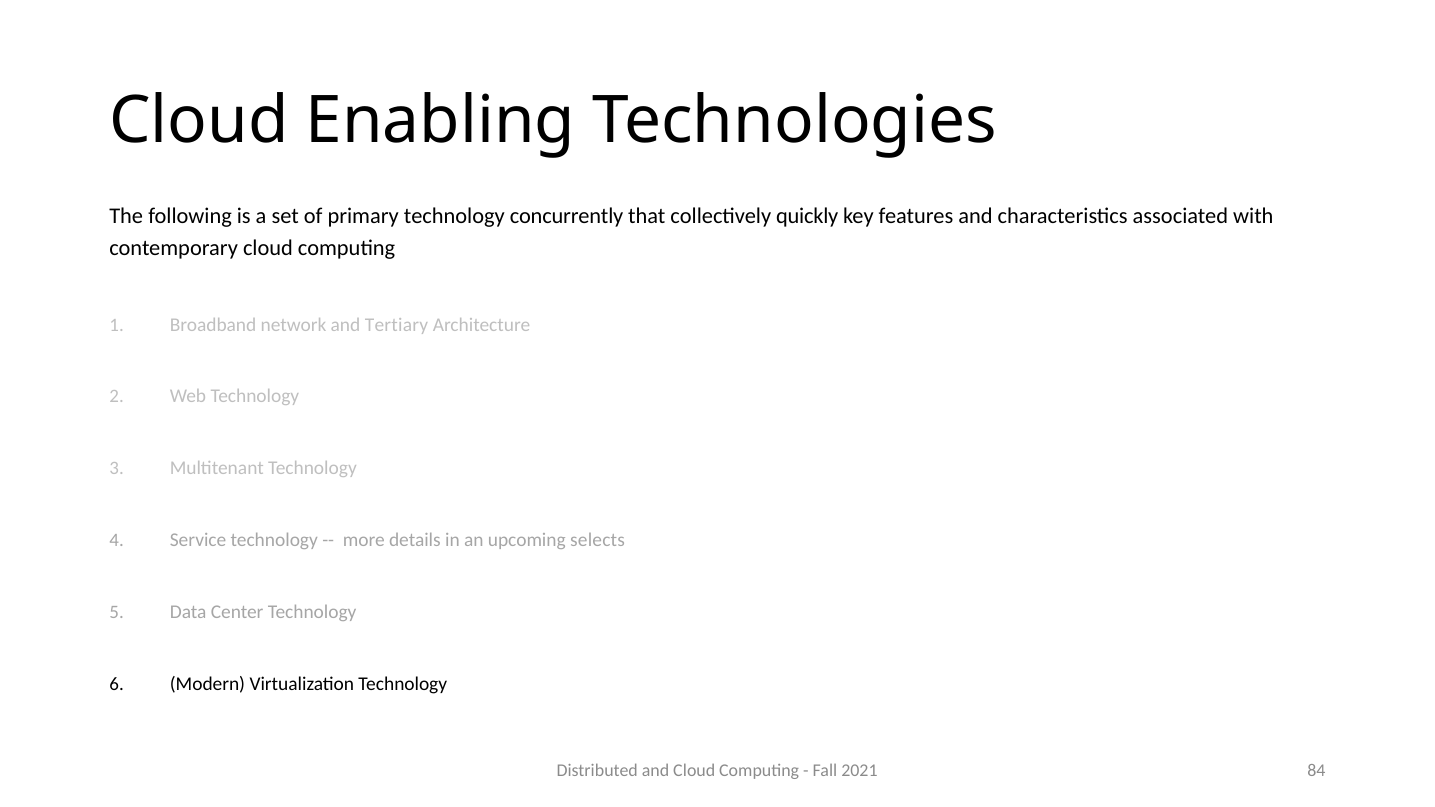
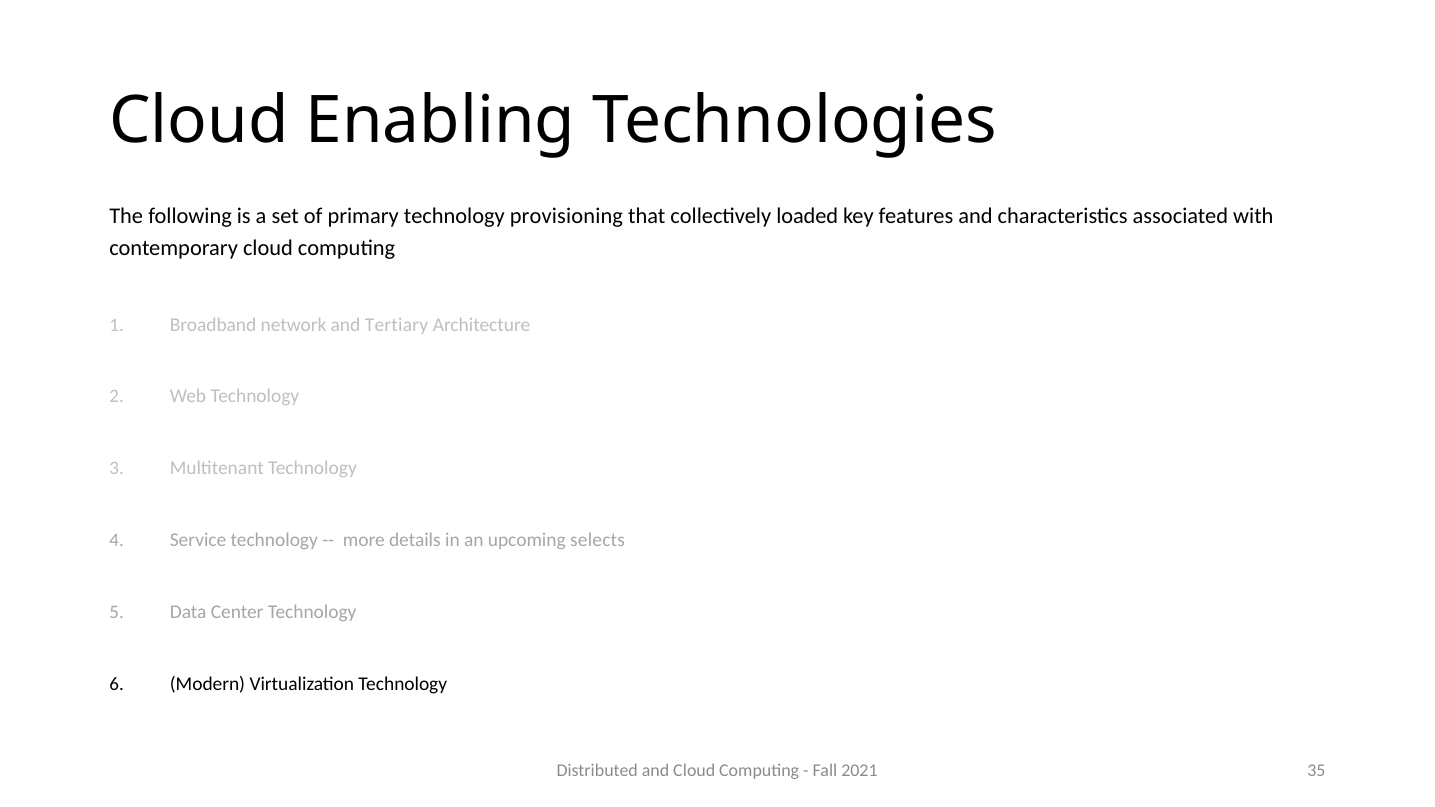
concurrently: concurrently -> provisioning
quickly: quickly -> loaded
84: 84 -> 35
